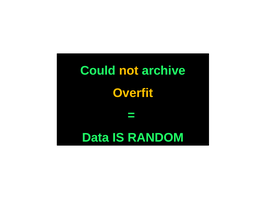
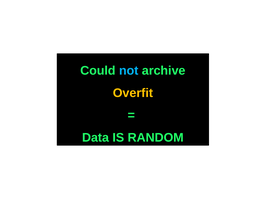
not colour: yellow -> light blue
